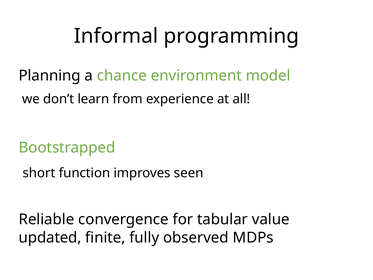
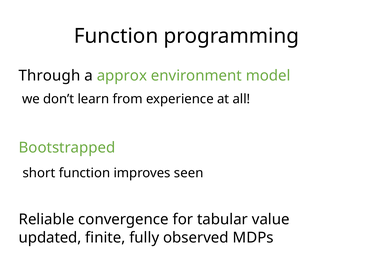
Informal at (116, 36): Informal -> Function
Planning: Planning -> Through
chance: chance -> approx
